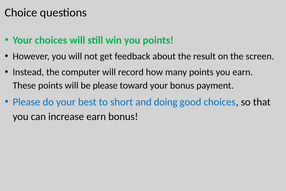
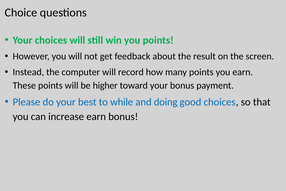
be please: please -> higher
short: short -> while
